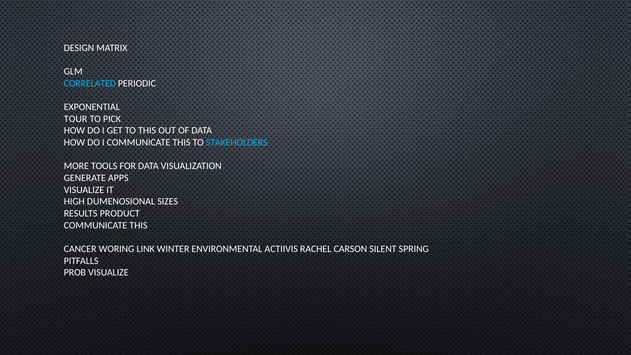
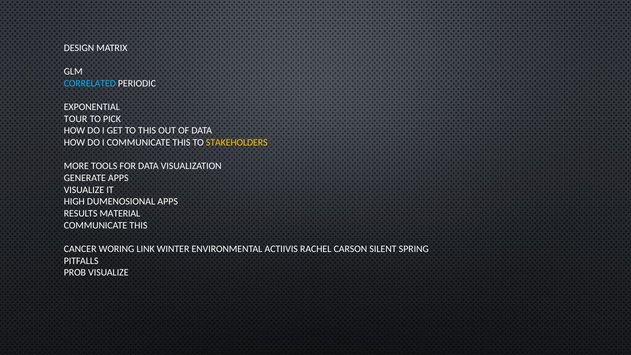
STAKEHOLDERS colour: light blue -> yellow
DUMENOSIONAL SIZES: SIZES -> APPS
PRODUCT: PRODUCT -> MATERIAL
